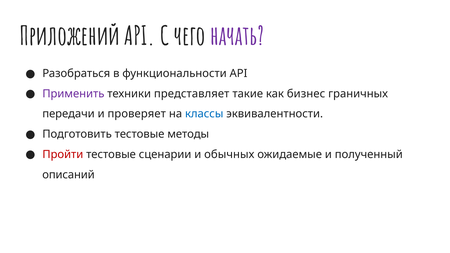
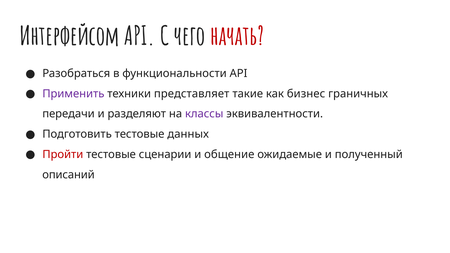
Приложений: Приложений -> Интерфейсом
начать colour: purple -> red
проверяет: проверяет -> разделяют
классы colour: blue -> purple
методы: методы -> данных
обычных: обычных -> общение
